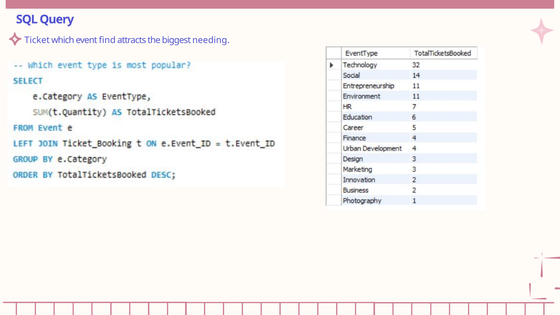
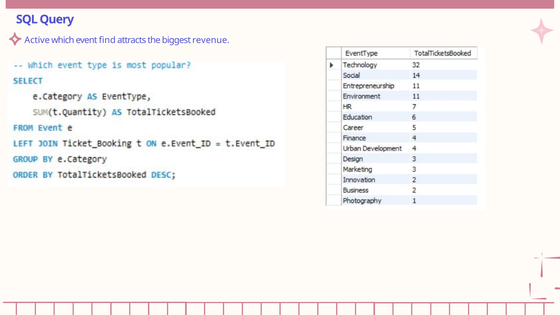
Ticket: Ticket -> Active
needing: needing -> revenue
